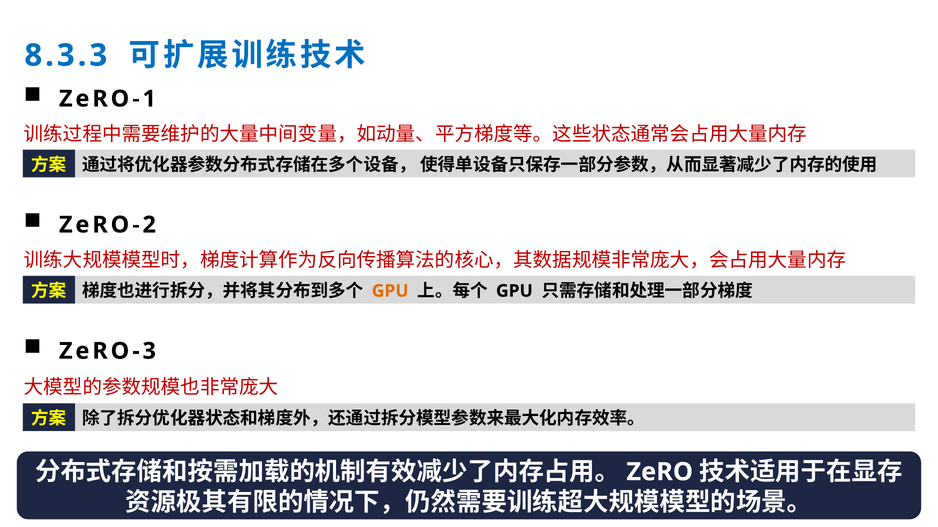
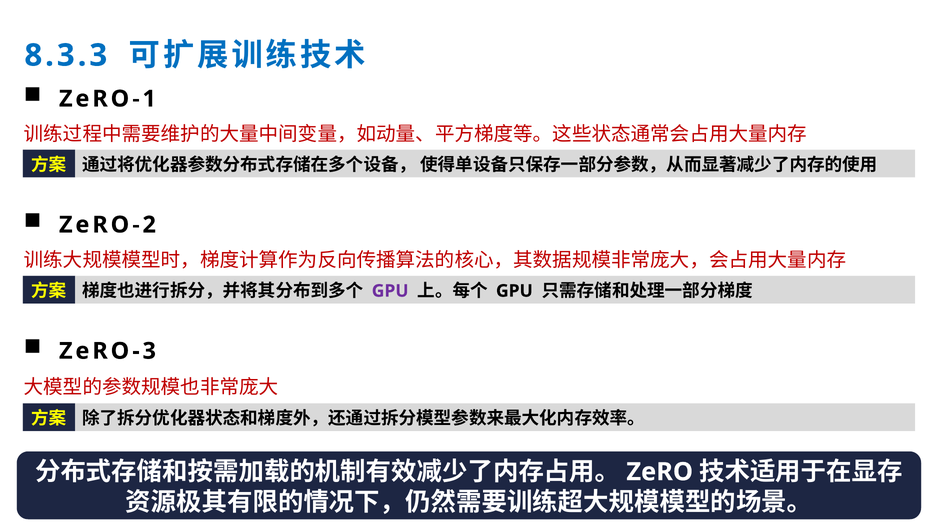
GPU at (390, 291) colour: orange -> purple
